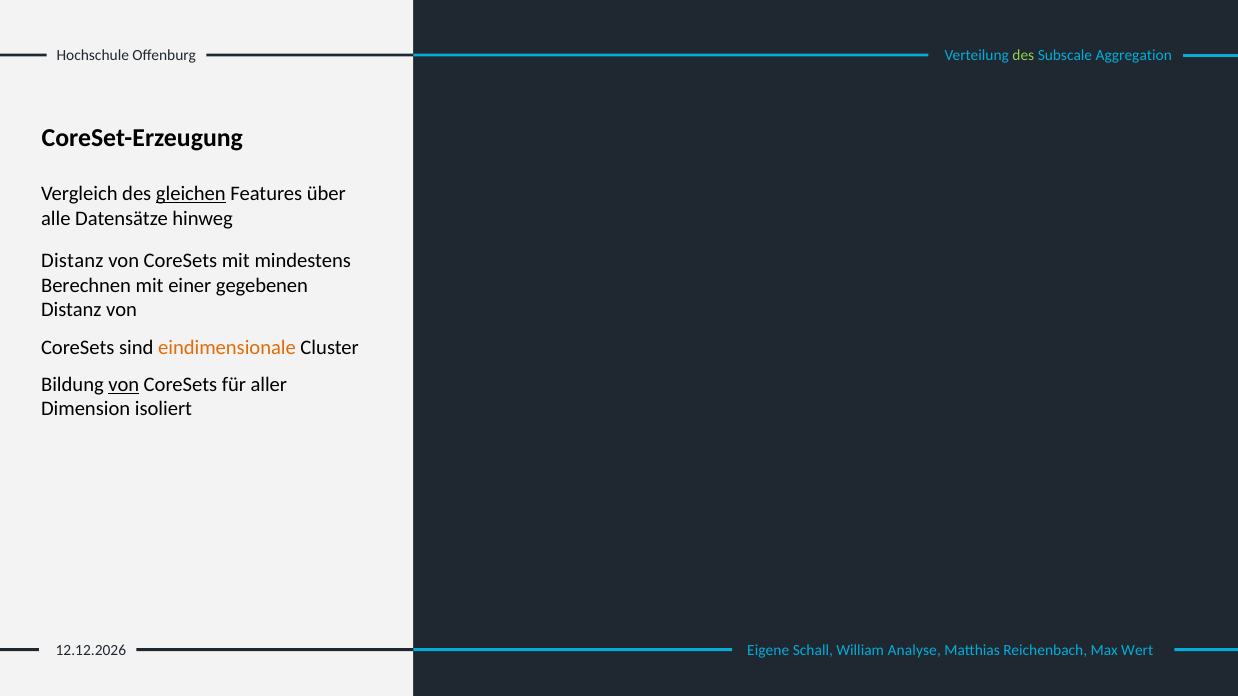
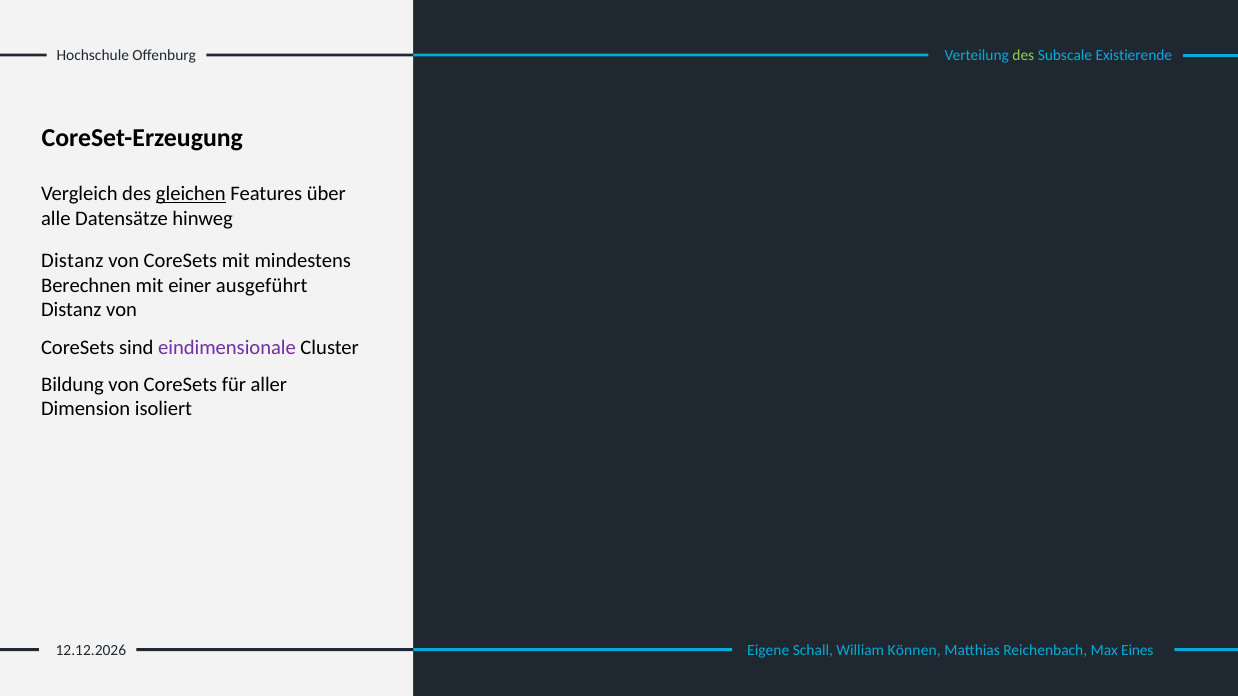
Aggregation: Aggregation -> Existierende
gegebenen: gegebenen -> ausgeführt
eindimensionale colour: orange -> purple
von at (124, 385) underline: present -> none
Analyse: Analyse -> Können
Wert: Wert -> Eines
